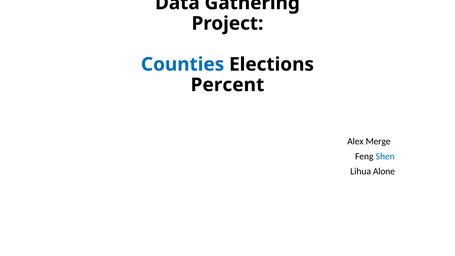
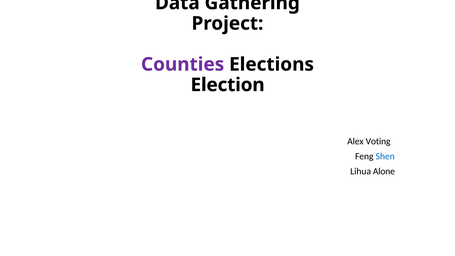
Counties colour: blue -> purple
Percent: Percent -> Election
Merge: Merge -> Voting
